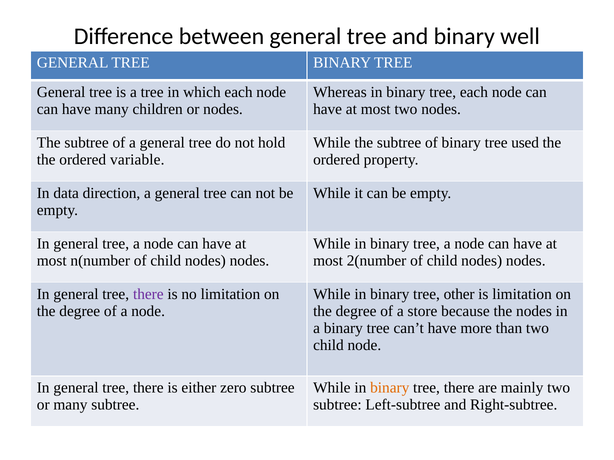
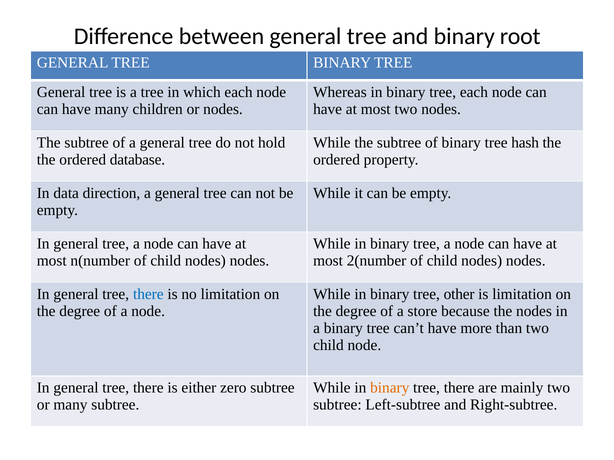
well: well -> root
used: used -> hash
variable: variable -> database
there at (148, 294) colour: purple -> blue
